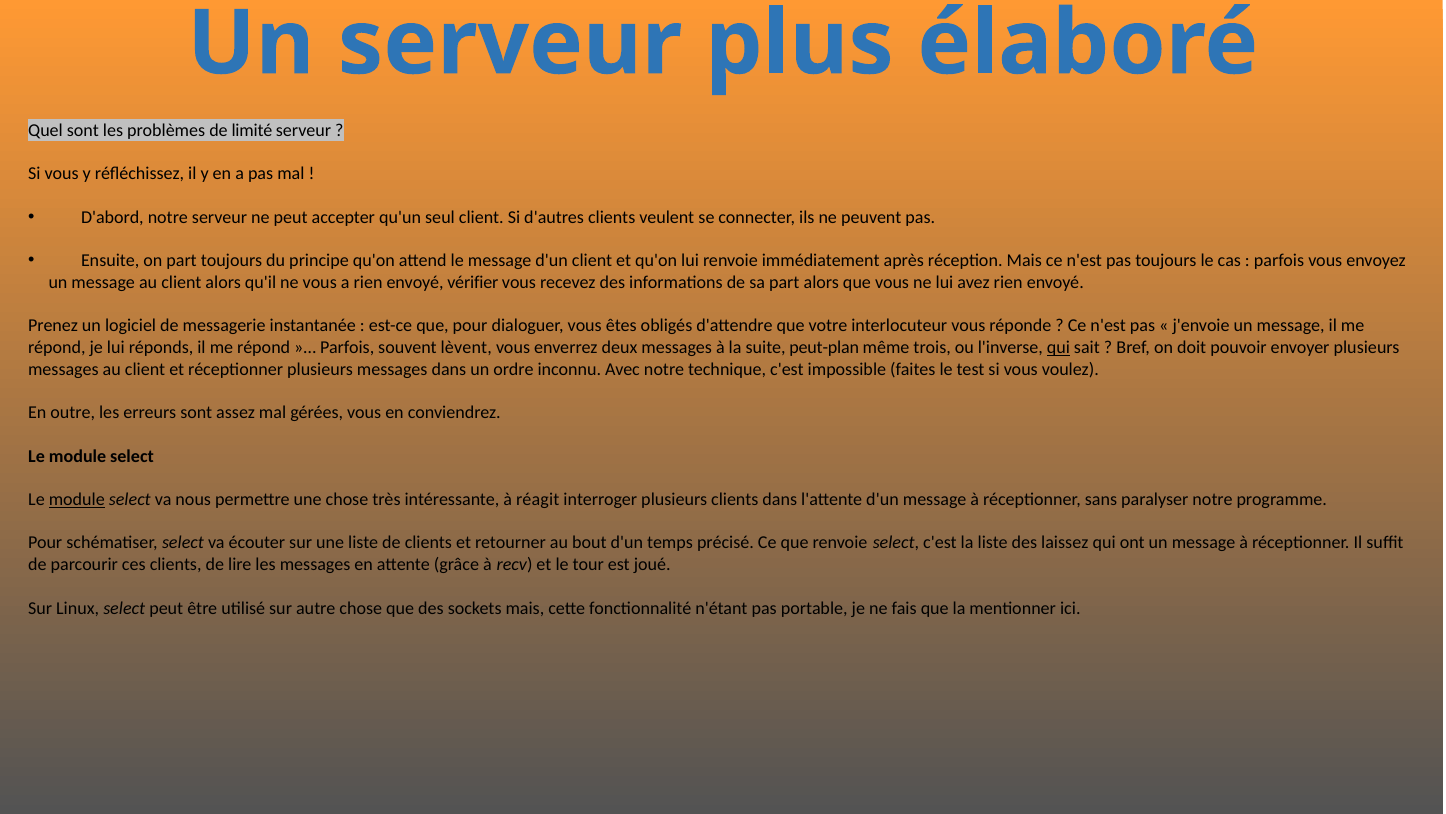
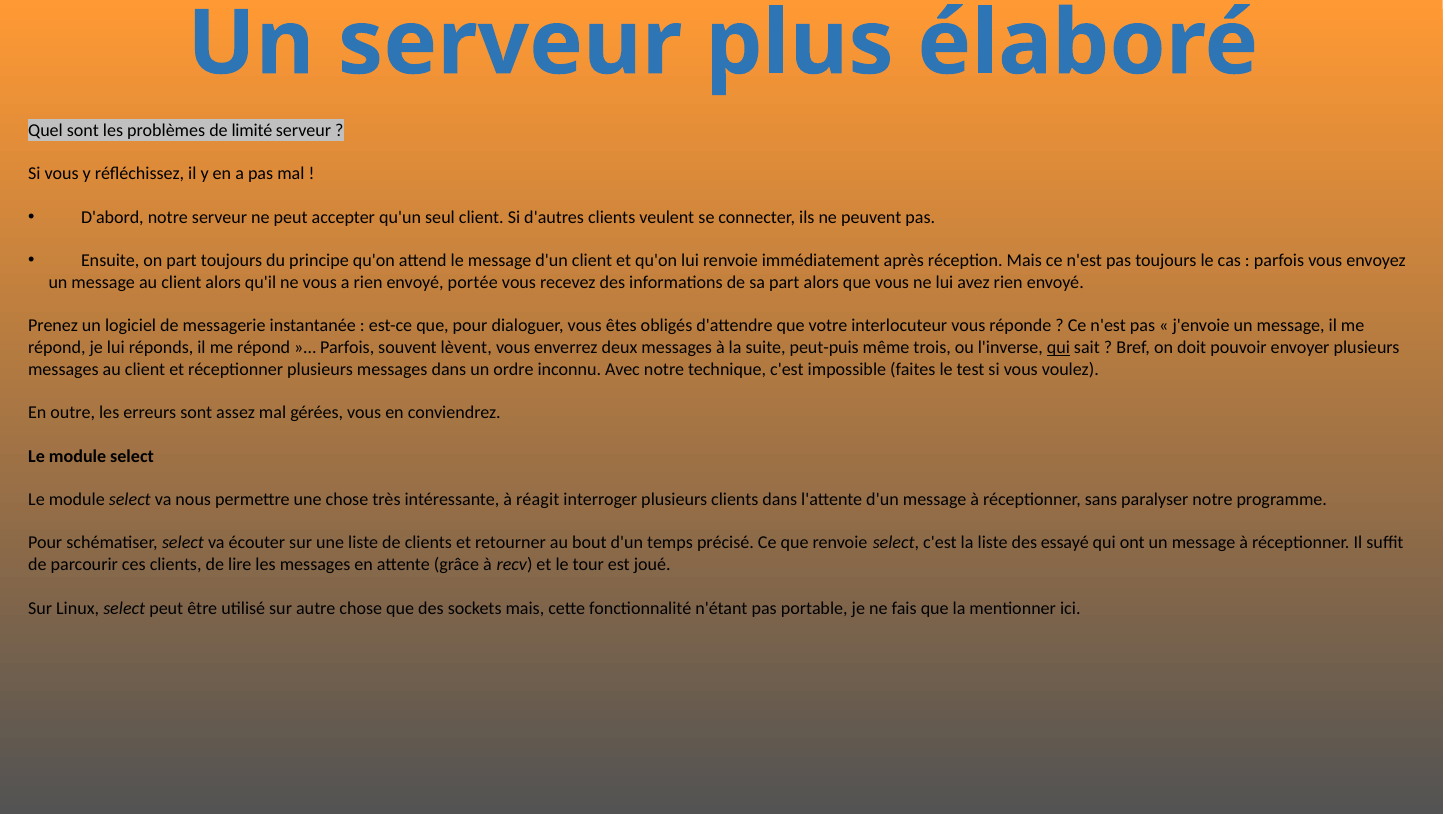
vérifier: vérifier -> portée
peut-plan: peut-plan -> peut-puis
module at (77, 499) underline: present -> none
laissez: laissez -> essayé
